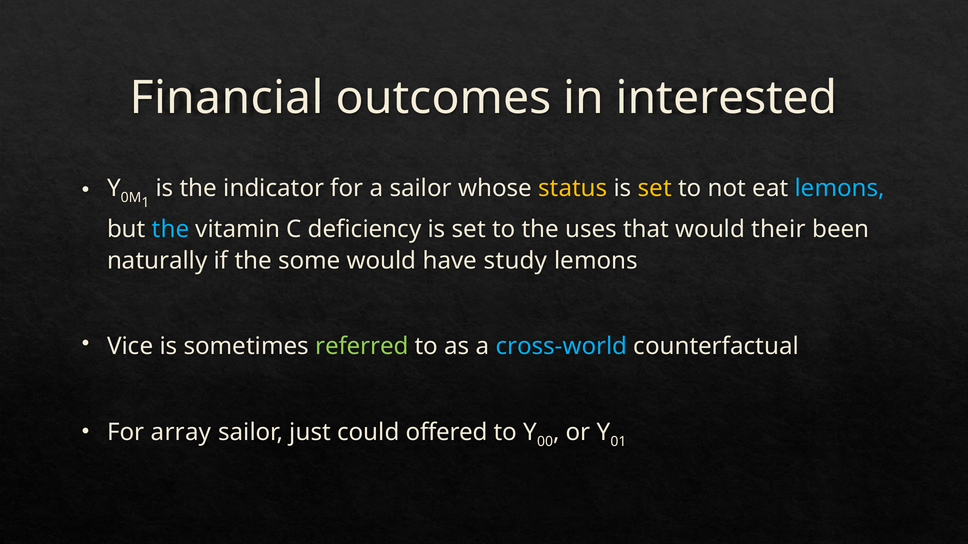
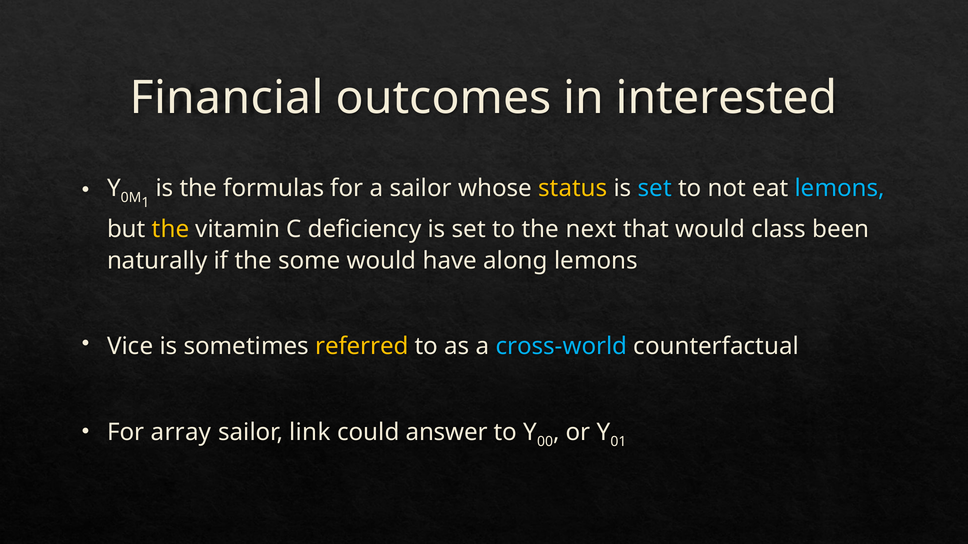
indicator: indicator -> formulas
set at (655, 188) colour: yellow -> light blue
the at (170, 229) colour: light blue -> yellow
uses: uses -> next
their: their -> class
study: study -> along
referred colour: light green -> yellow
just: just -> link
offered: offered -> answer
